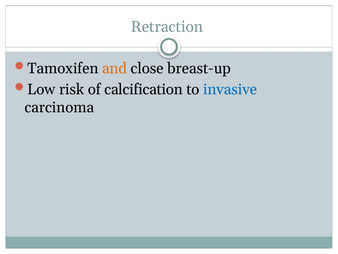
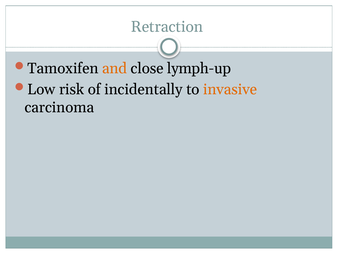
breast-up: breast-up -> lymph-up
calcification: calcification -> incidentally
invasive colour: blue -> orange
